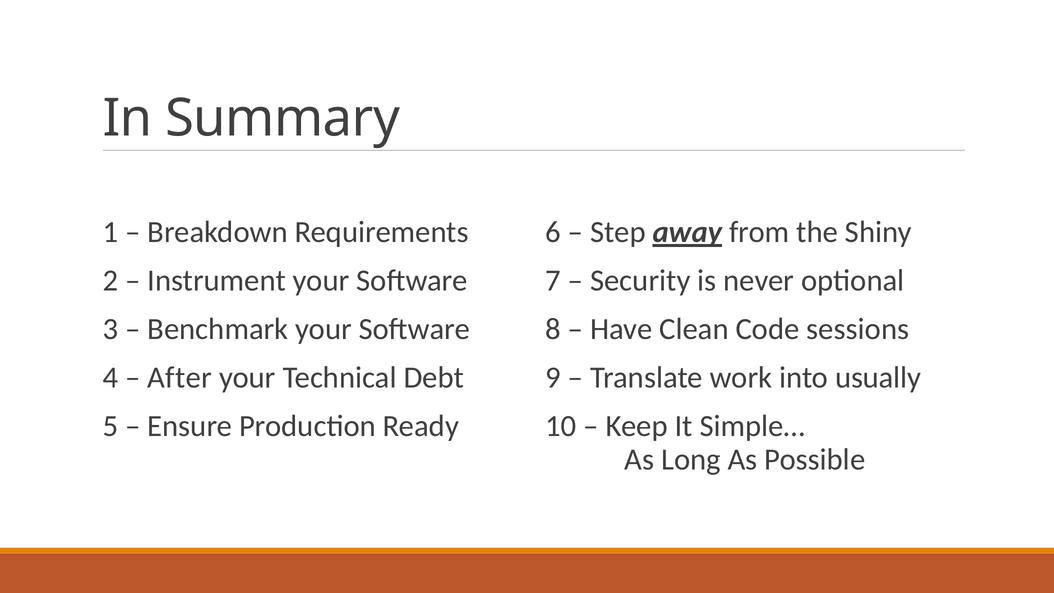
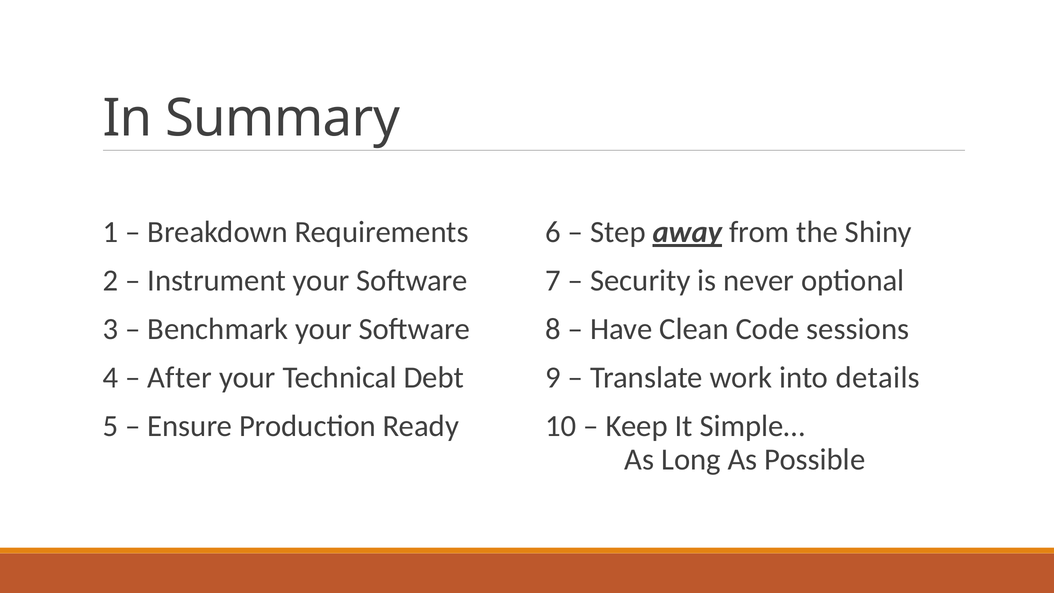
usually: usually -> details
